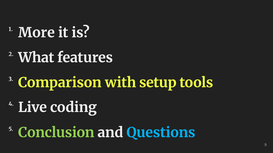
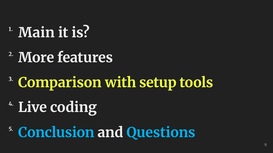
More: More -> Main
What: What -> More
Conclusion colour: light green -> light blue
